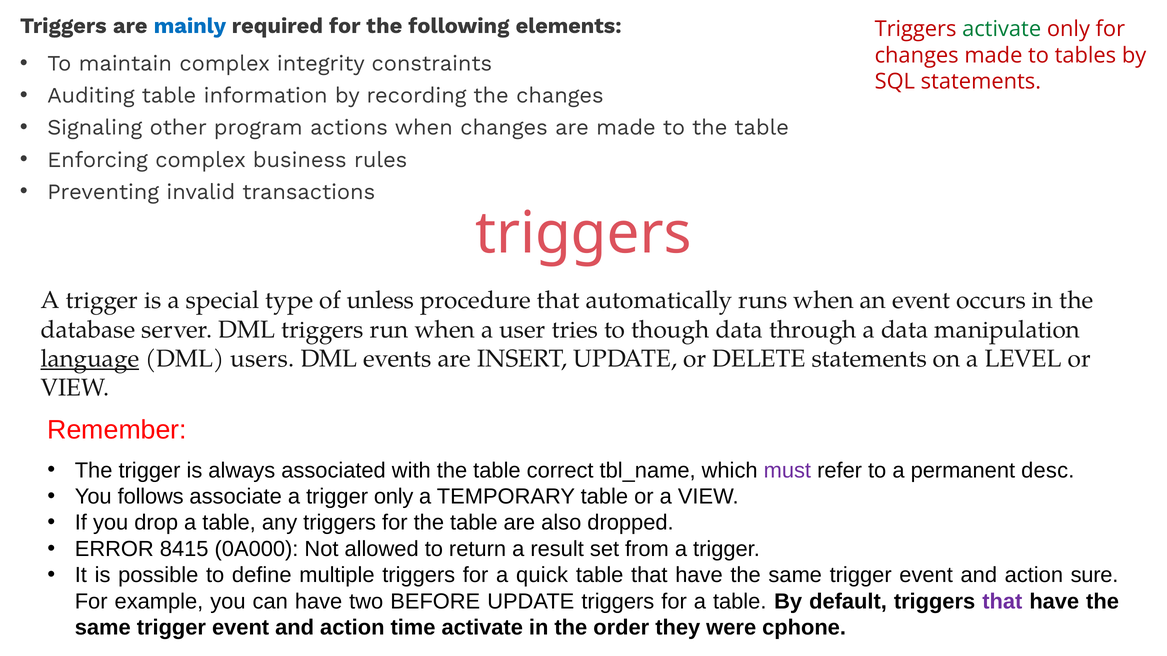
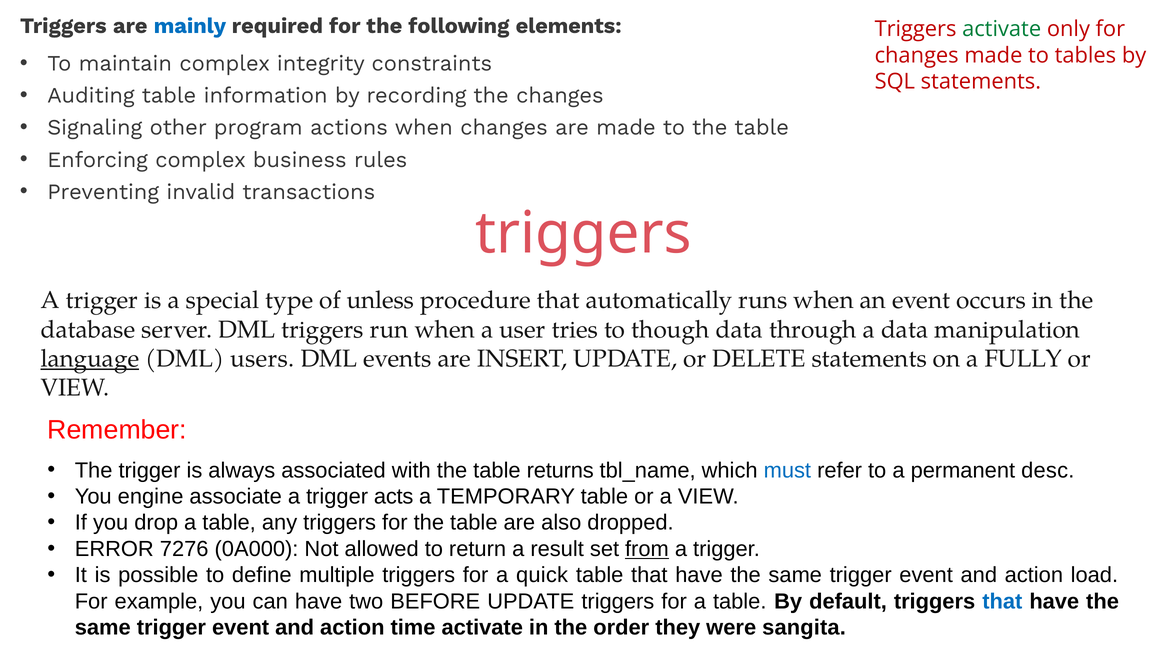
LEVEL: LEVEL -> FULLY
correct: correct -> returns
must colour: purple -> blue
follows: follows -> engine
trigger only: only -> acts
8415: 8415 -> 7276
from underline: none -> present
sure: sure -> load
that at (1002, 602) colour: purple -> blue
cphone: cphone -> sangita
